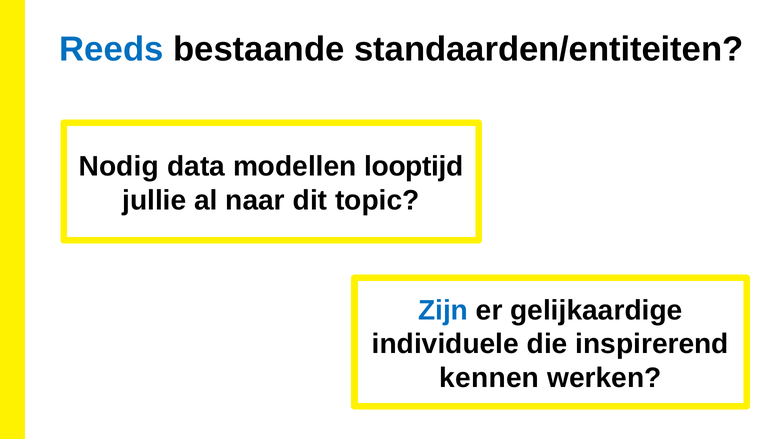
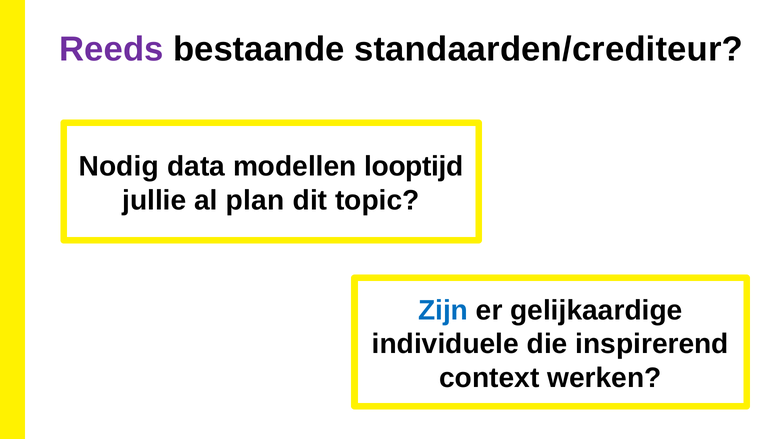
Reeds colour: blue -> purple
standaarden/entiteiten: standaarden/entiteiten -> standaarden/crediteur
naar: naar -> plan
kennen: kennen -> context
